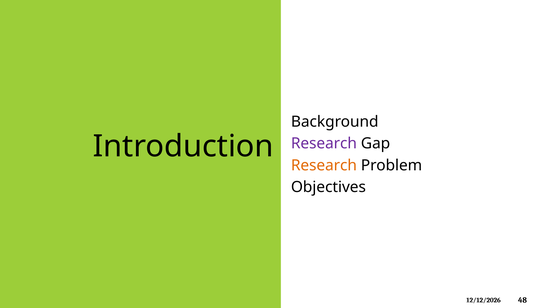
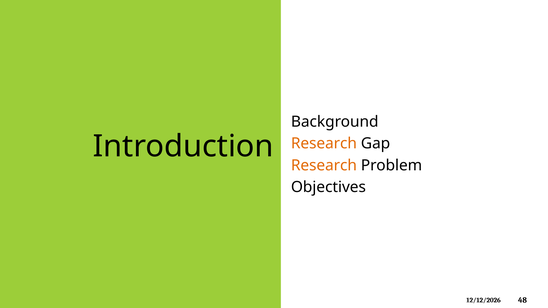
Research at (324, 144) colour: purple -> orange
